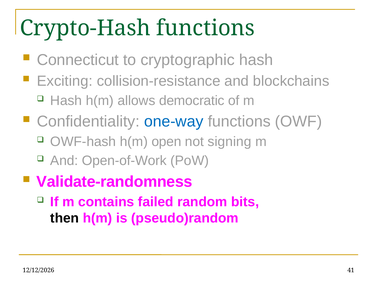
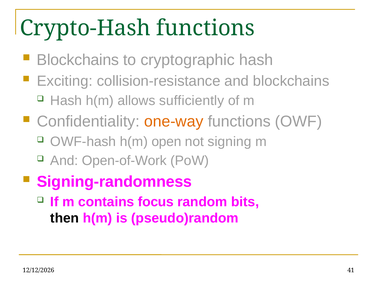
Connecticut at (78, 60): Connecticut -> Blockchains
democratic: democratic -> sufficiently
one-way colour: blue -> orange
Validate-randomness: Validate-randomness -> Signing-randomness
failed: failed -> focus
